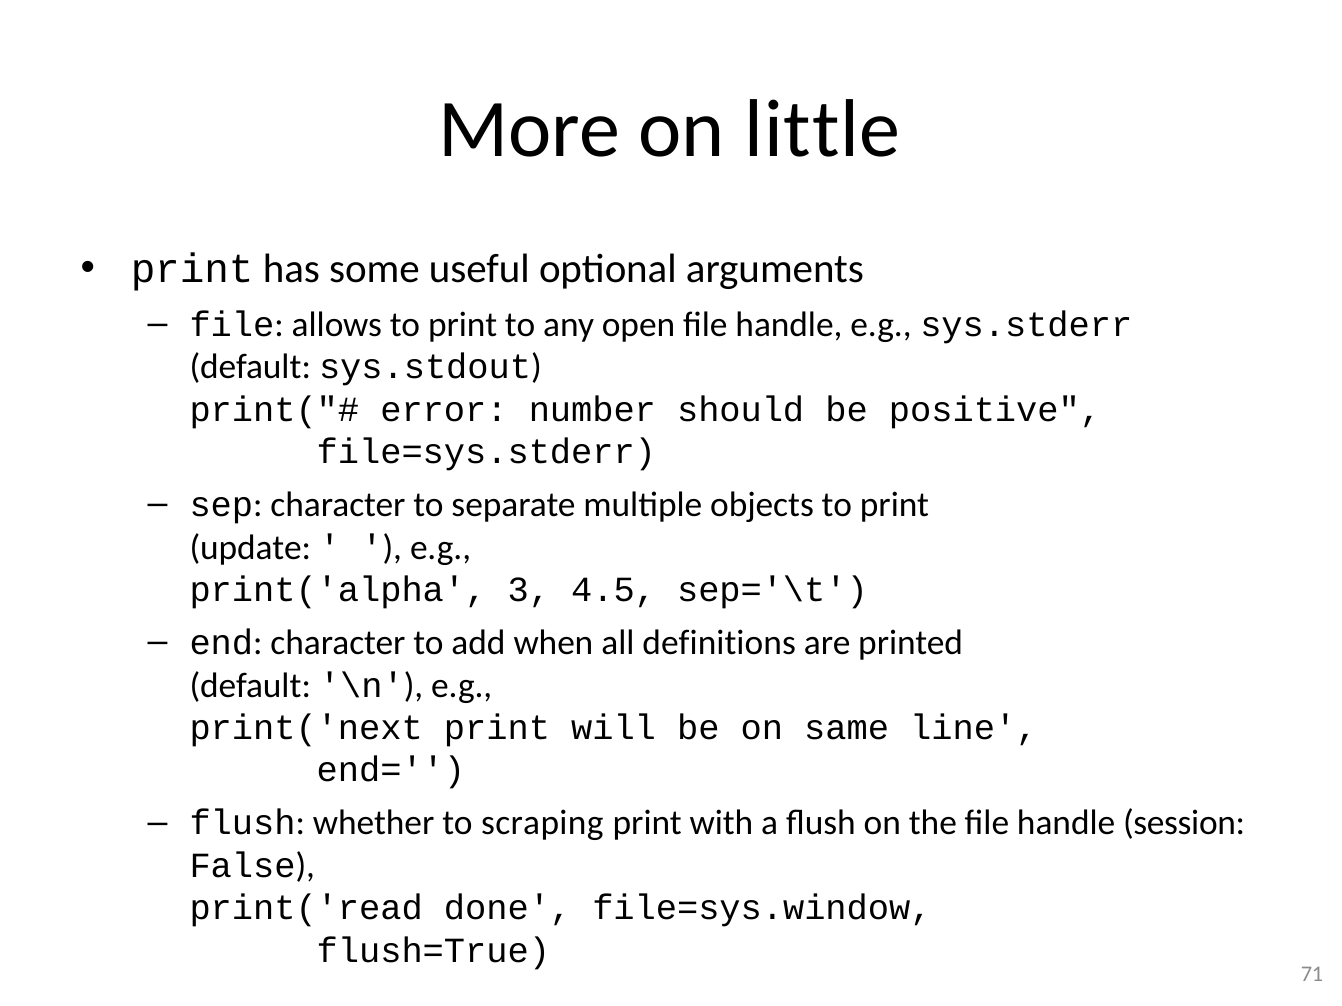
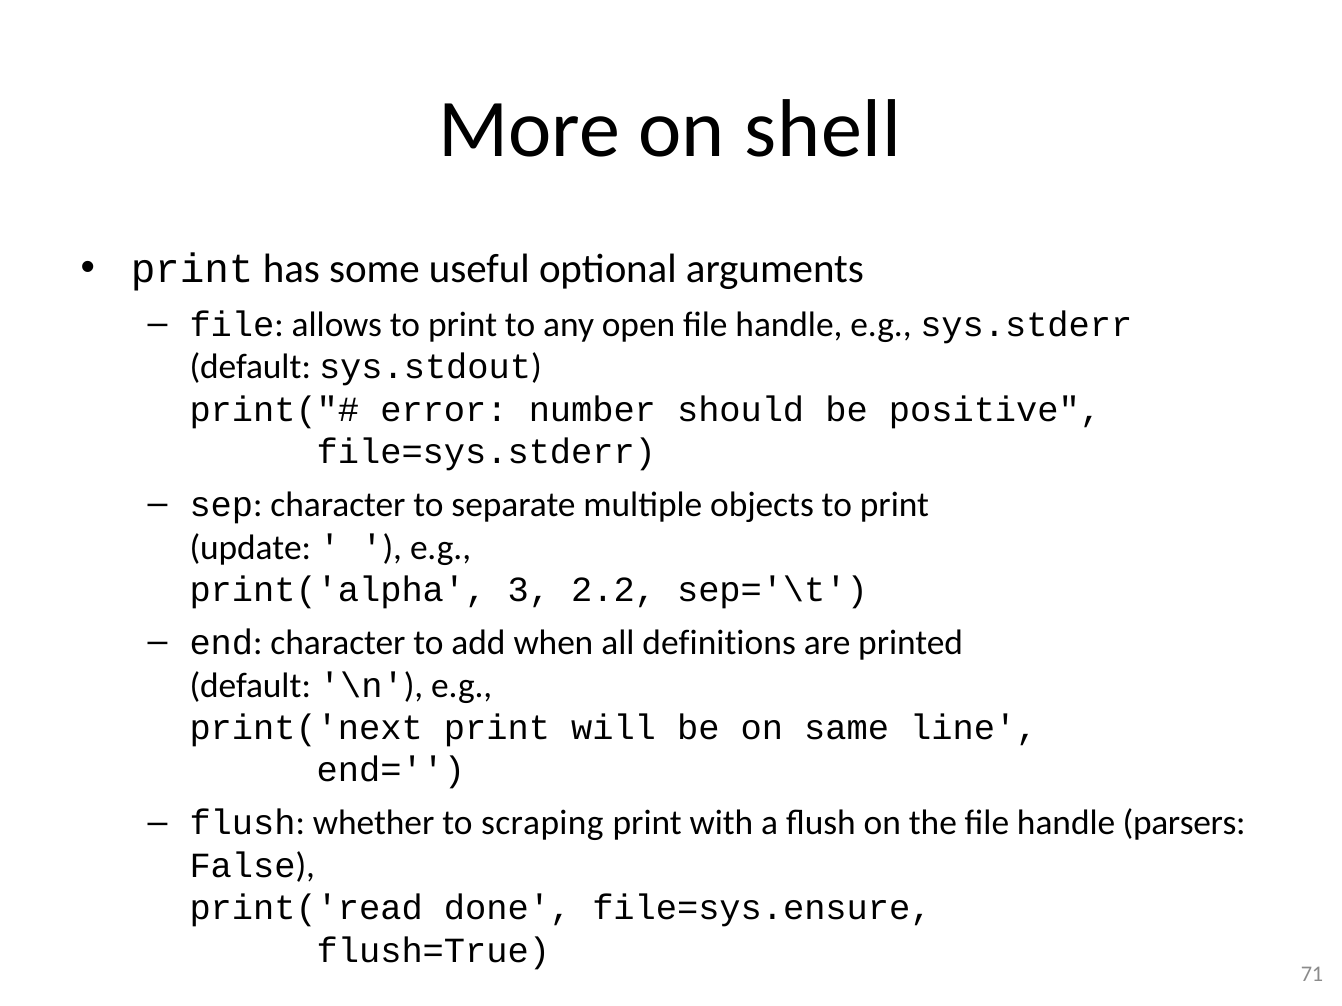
little: little -> shell
4.5: 4.5 -> 2.2
session: session -> parsers
file=sys.window: file=sys.window -> file=sys.ensure
